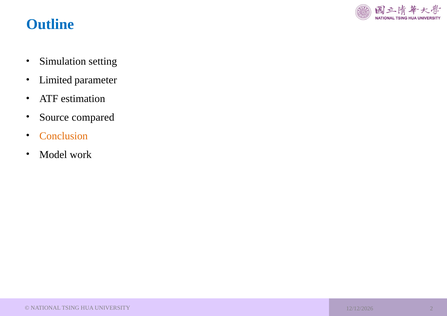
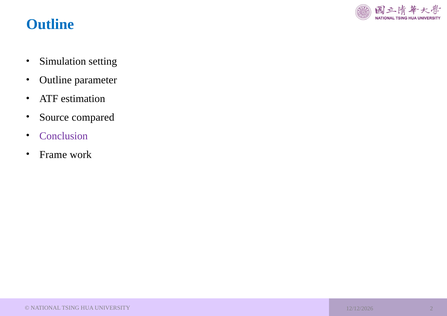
Limited at (56, 80): Limited -> Outline
Conclusion colour: orange -> purple
Model: Model -> Frame
